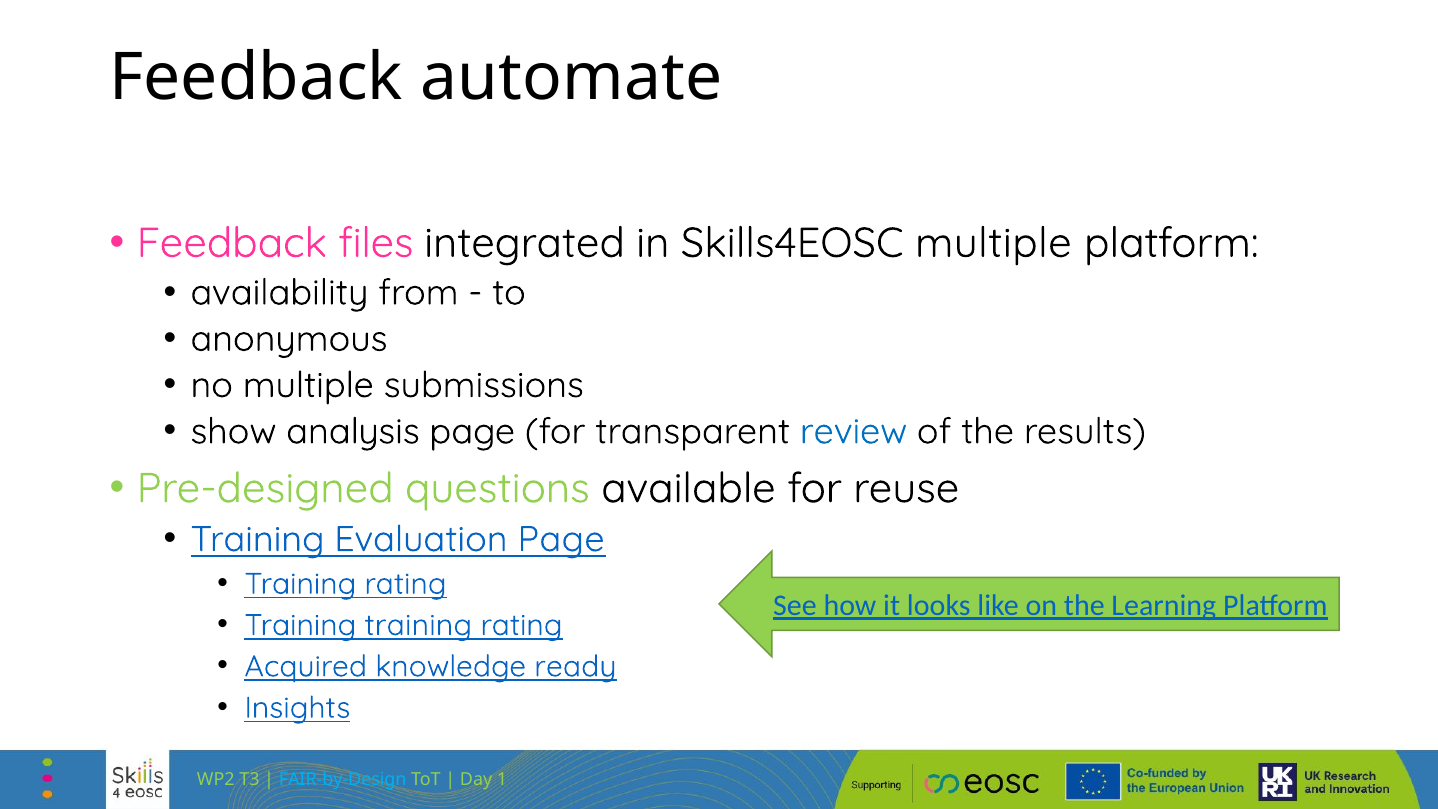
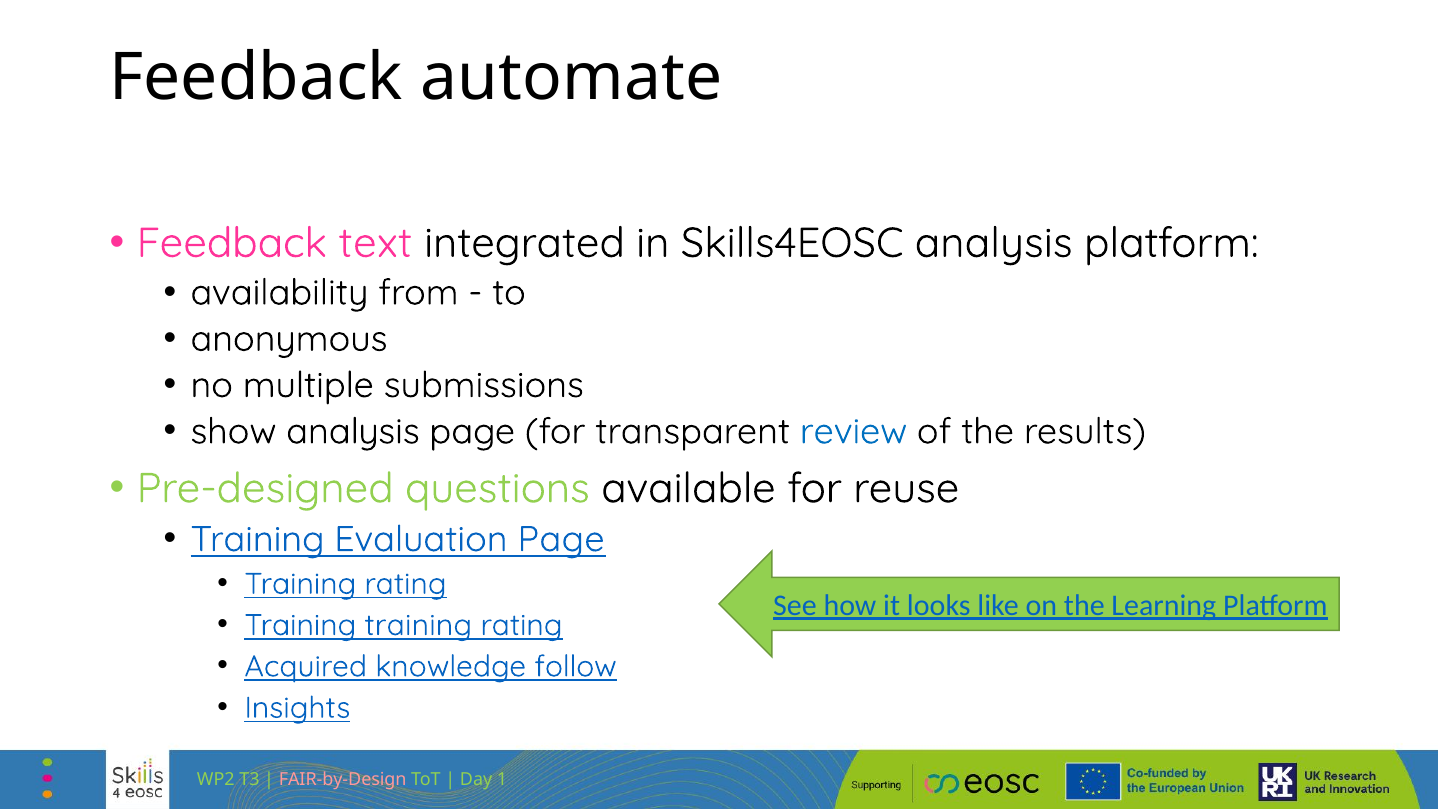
files: files -> text
Skills4EOSC multiple: multiple -> analysis
ready: ready -> follow
FAIR-by-Design colour: light blue -> pink
